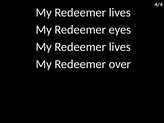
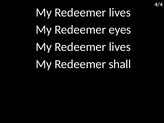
over: over -> shall
